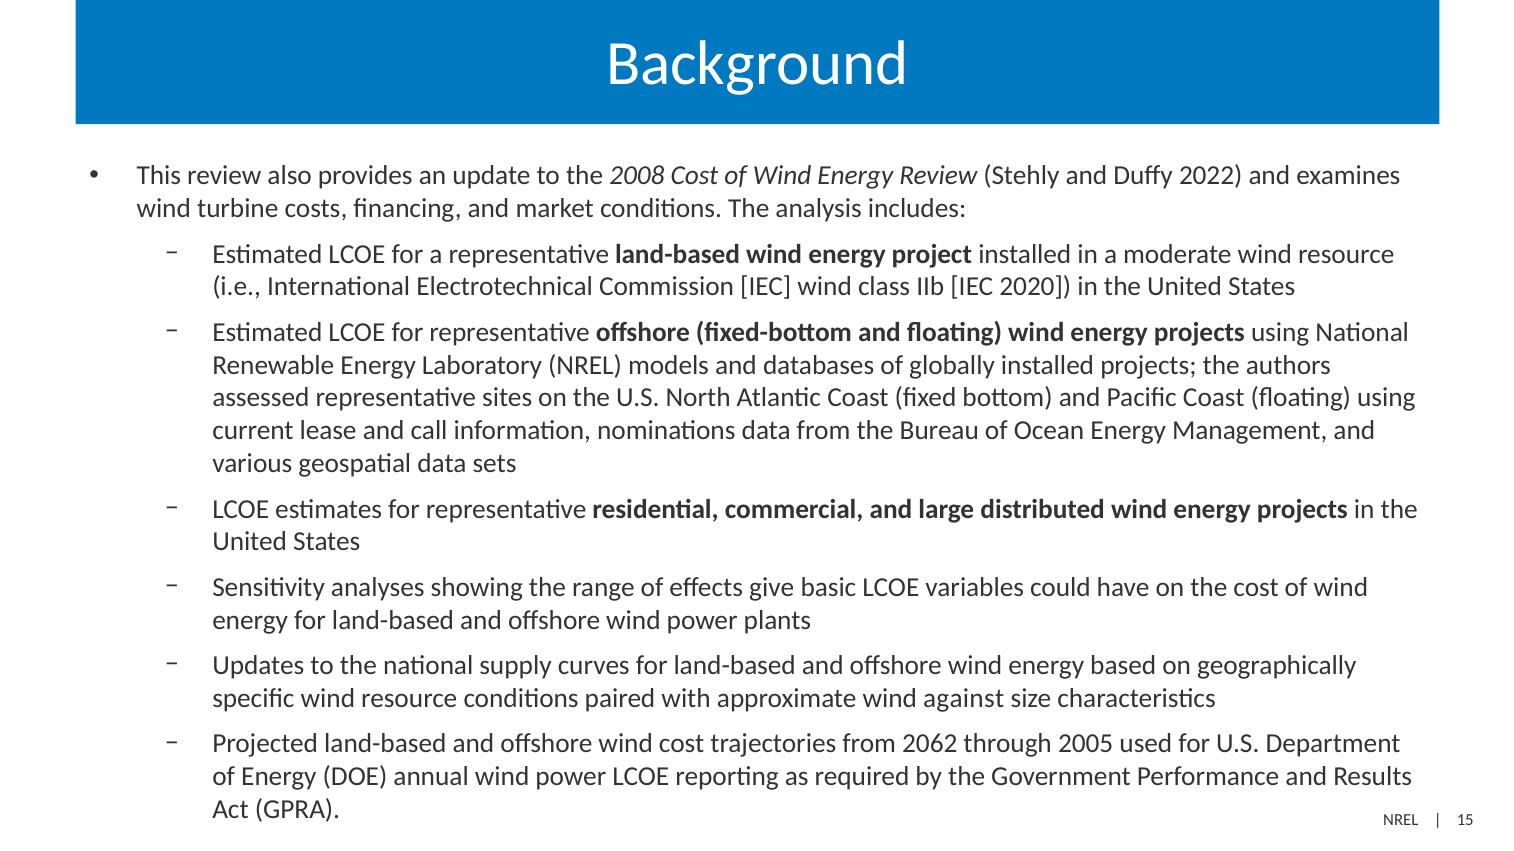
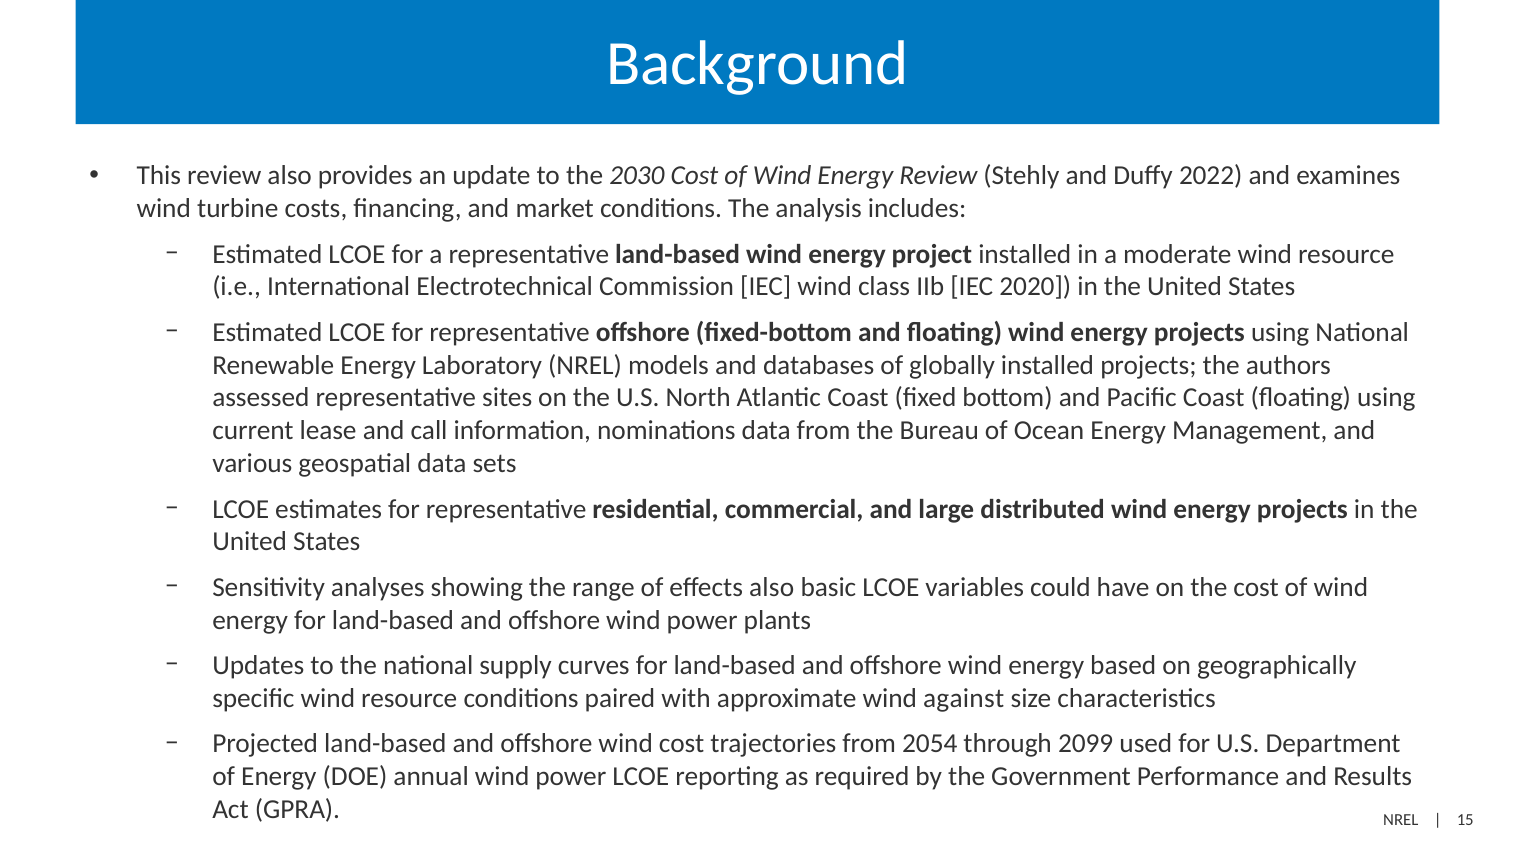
2008: 2008 -> 2030
effects give: give -> also
2062: 2062 -> 2054
2005: 2005 -> 2099
